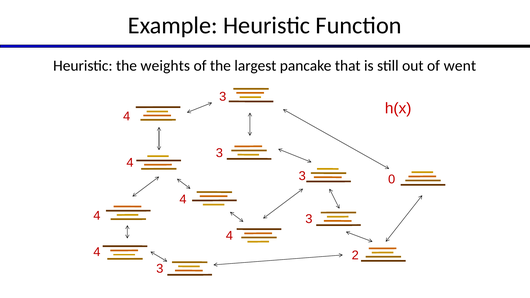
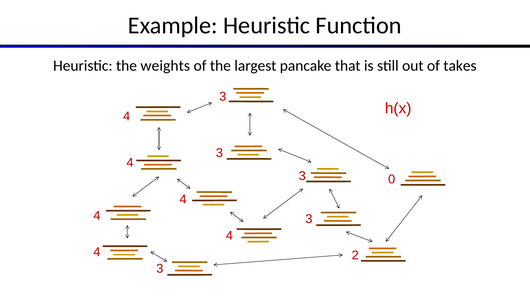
went: went -> takes
